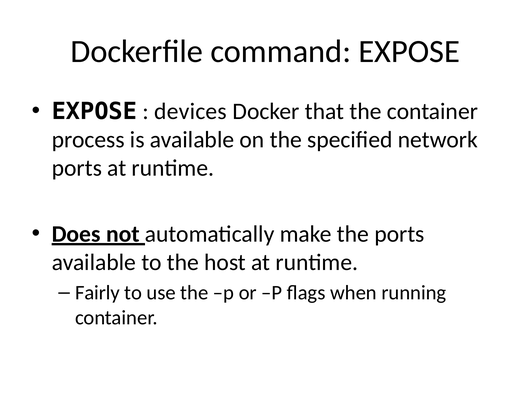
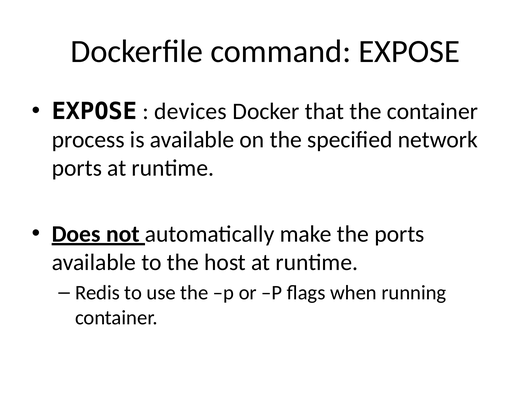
Fairly: Fairly -> Redis
